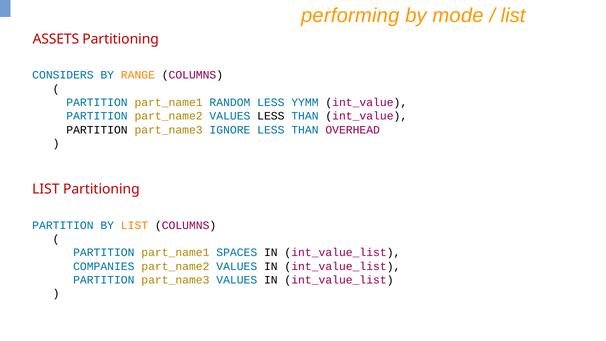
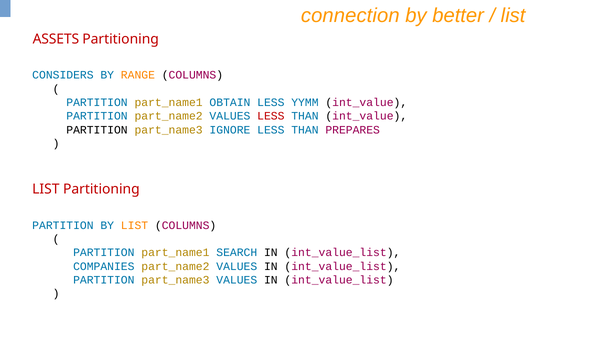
performing: performing -> connection
mode: mode -> better
RANDOM: RANDOM -> OBTAIN
LESS at (271, 116) colour: black -> red
OVERHEAD: OVERHEAD -> PREPARES
SPACES: SPACES -> SEARCH
